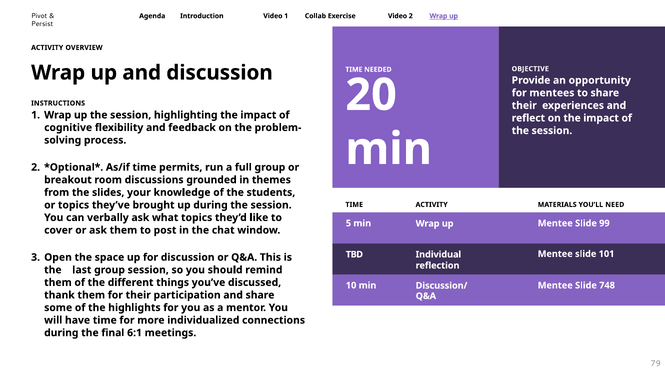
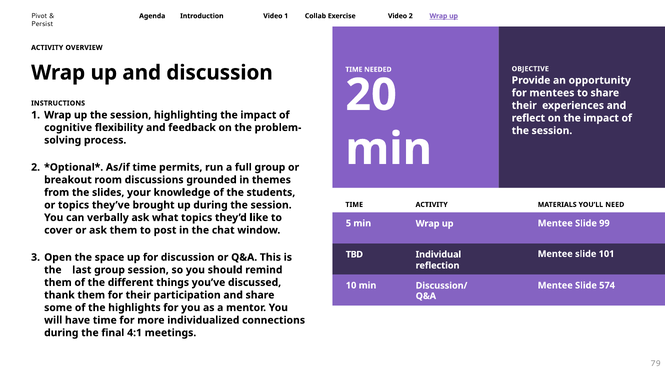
748: 748 -> 574
6:1: 6:1 -> 4:1
